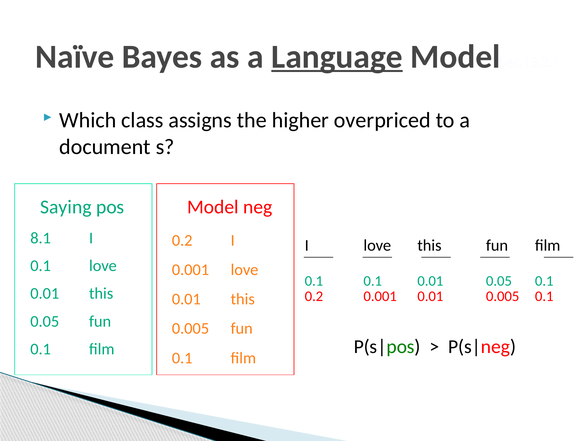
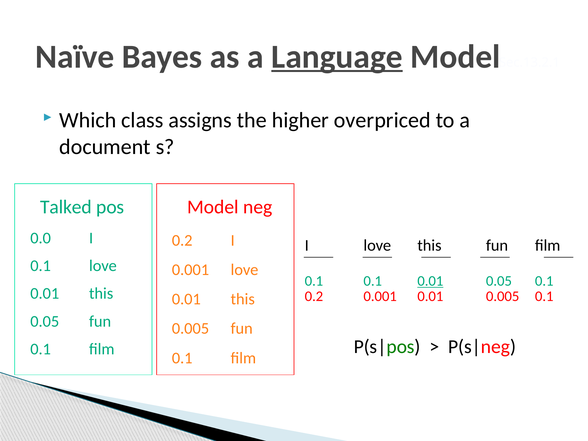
Saying: Saying -> Talked
8.1: 8.1 -> 0.0
0.01 at (430, 281) underline: none -> present
